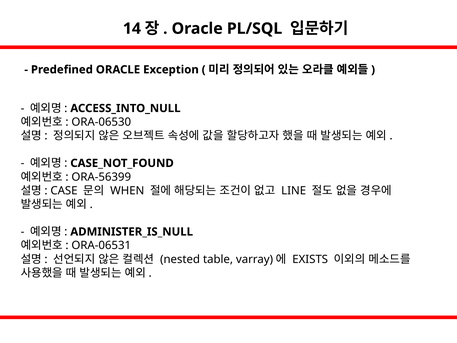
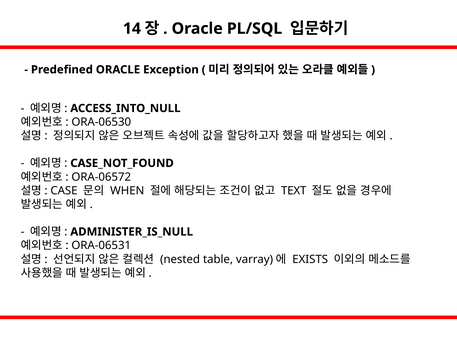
ORA-56399: ORA-56399 -> ORA-06572
LINE: LINE -> TEXT
